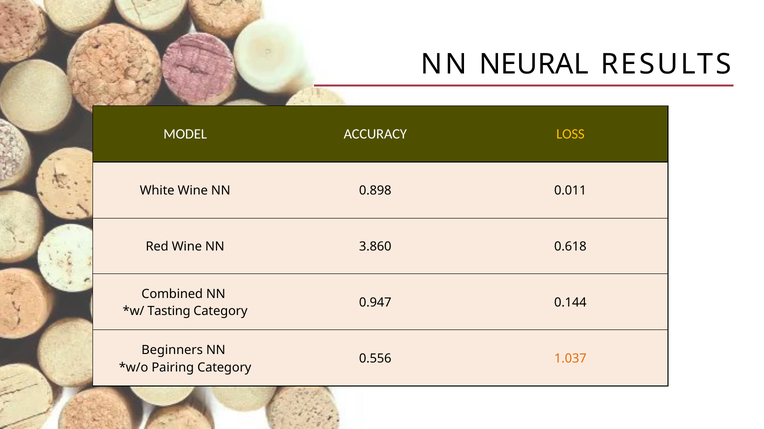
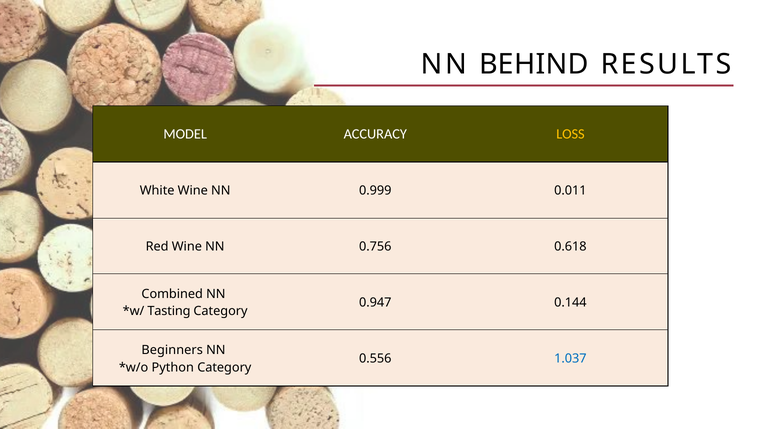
NEURAL: NEURAL -> BEHIND
0.898: 0.898 -> 0.999
3.860: 3.860 -> 0.756
1.037 colour: orange -> blue
Pairing: Pairing -> Python
